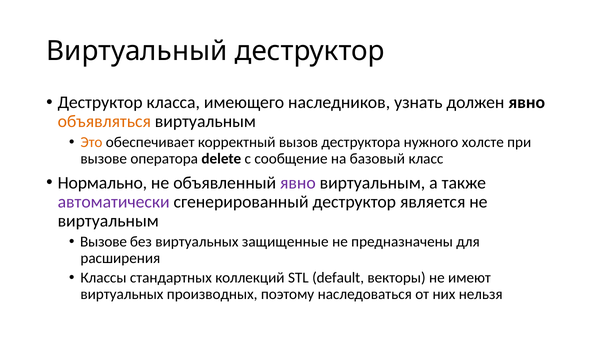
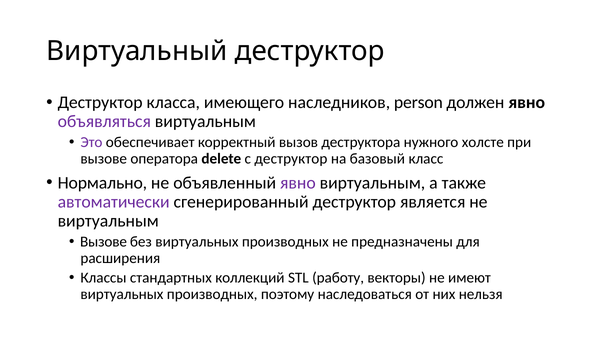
узнать: узнать -> person
объявляться colour: orange -> purple
Это colour: orange -> purple
с сообщение: сообщение -> деструктор
без виртуальных защищенные: защищенные -> производных
default: default -> работу
